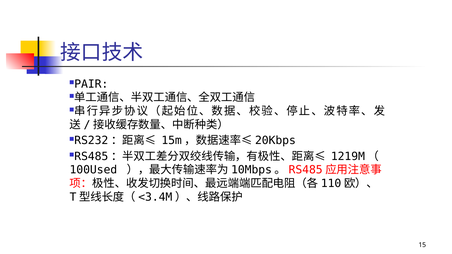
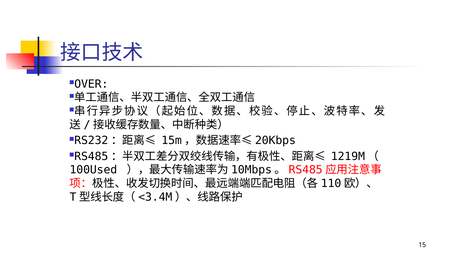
PAIR: PAIR -> OVER
